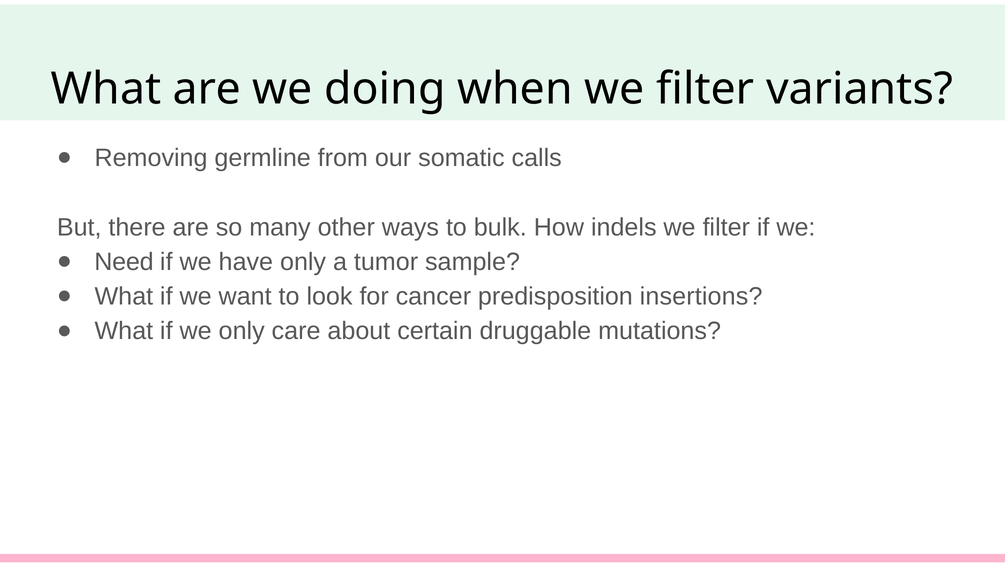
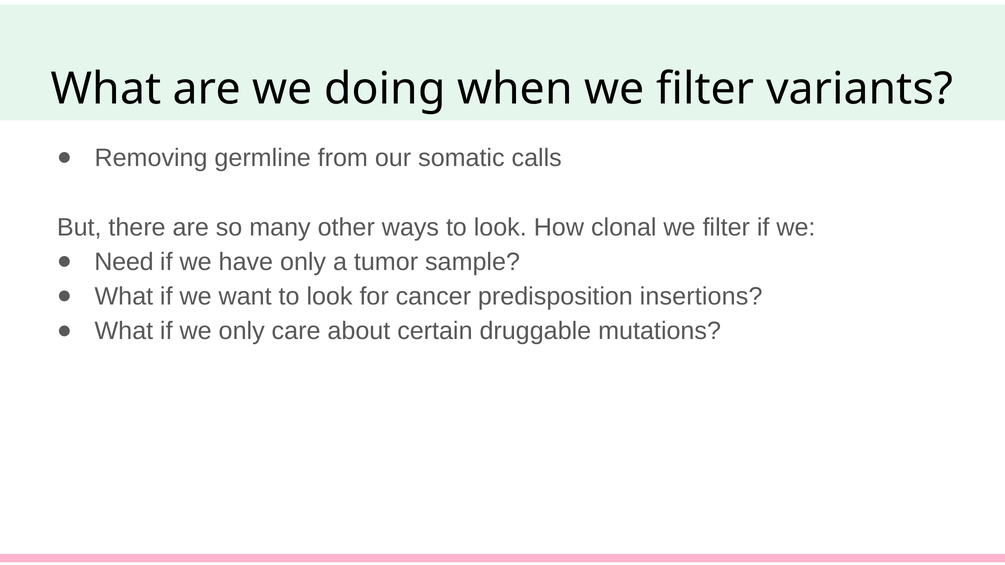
ways to bulk: bulk -> look
indels: indels -> clonal
